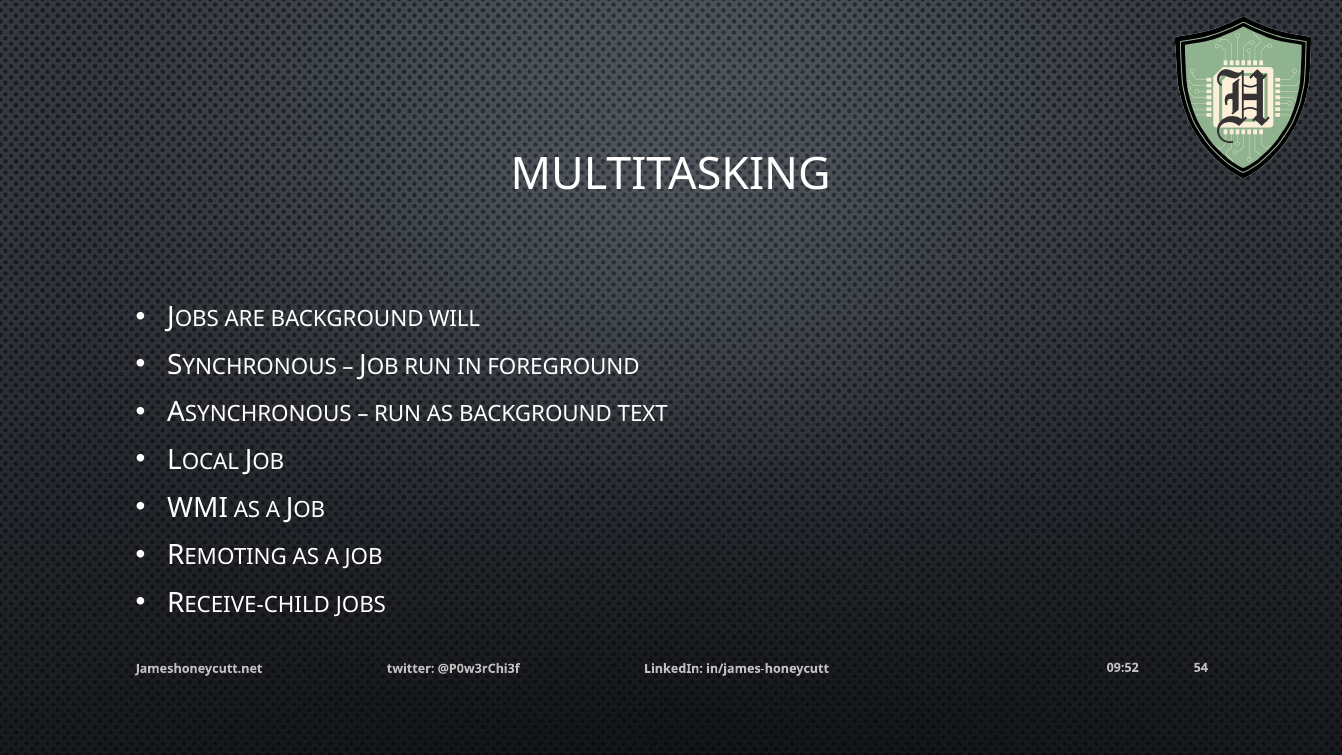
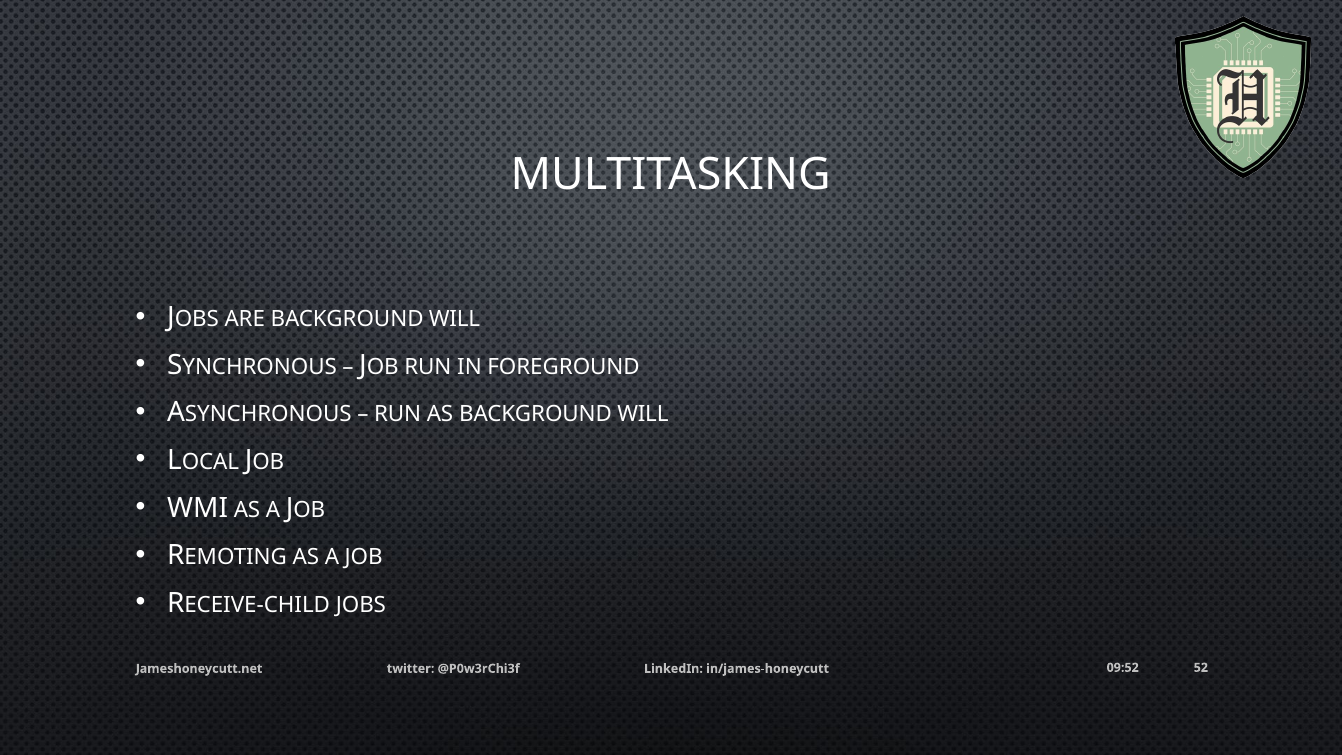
AS BACKGROUND TEXT: TEXT -> WILL
54: 54 -> 52
